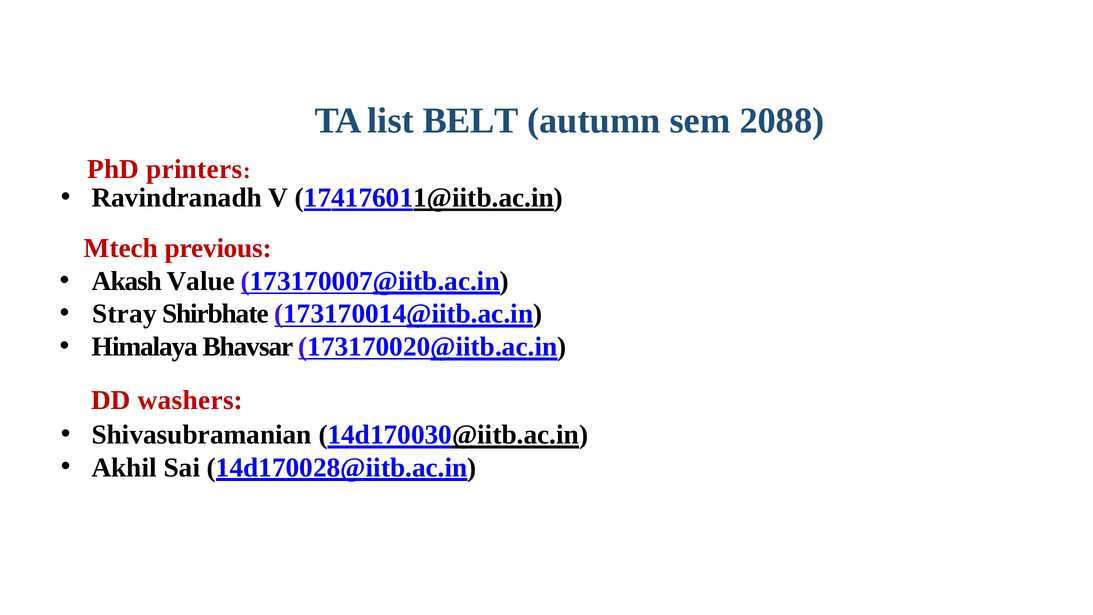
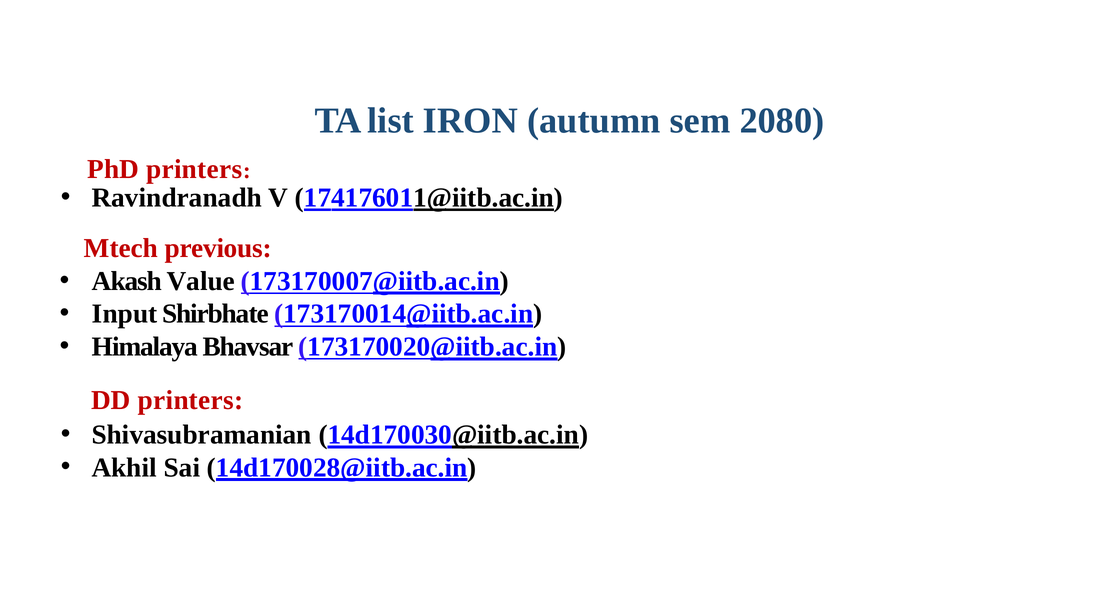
BELT: BELT -> IRON
2088: 2088 -> 2080
Stray: Stray -> Input
DD washers: washers -> printers
